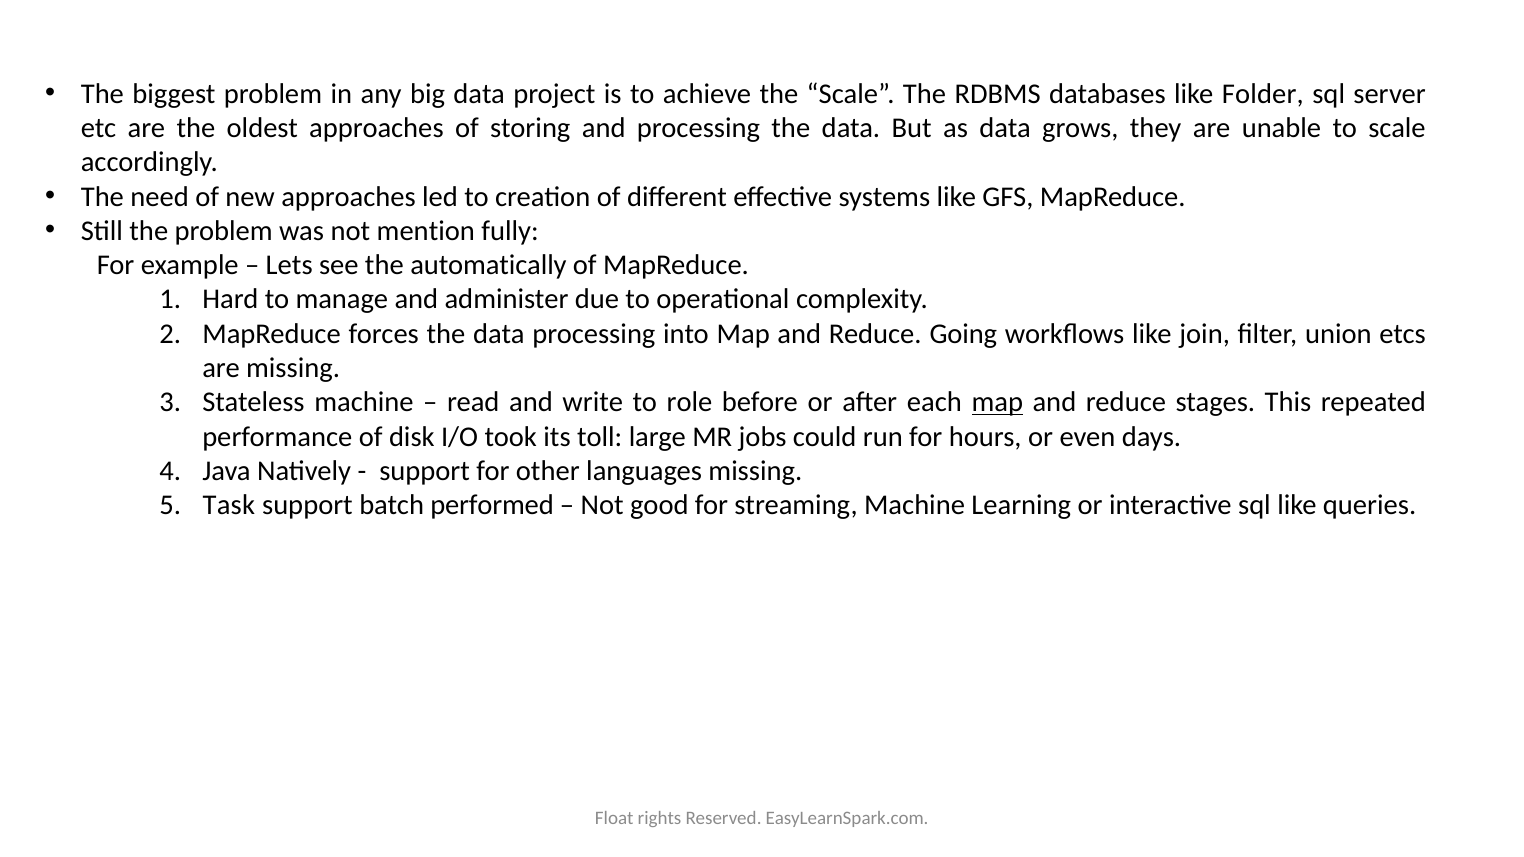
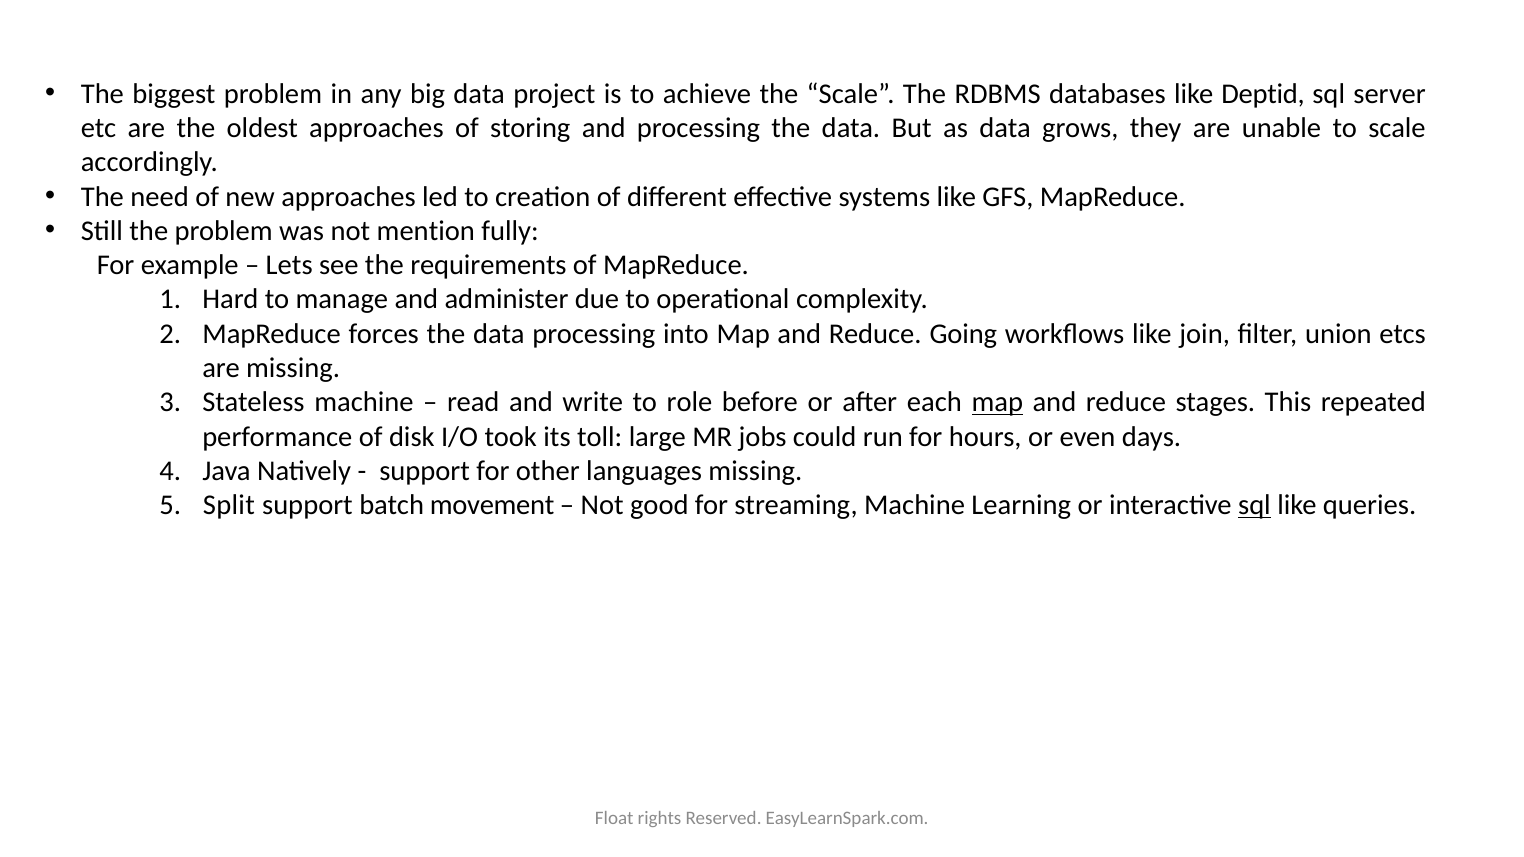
Folder: Folder -> Deptid
automatically: automatically -> requirements
Task: Task -> Split
performed: performed -> movement
sql at (1254, 505) underline: none -> present
